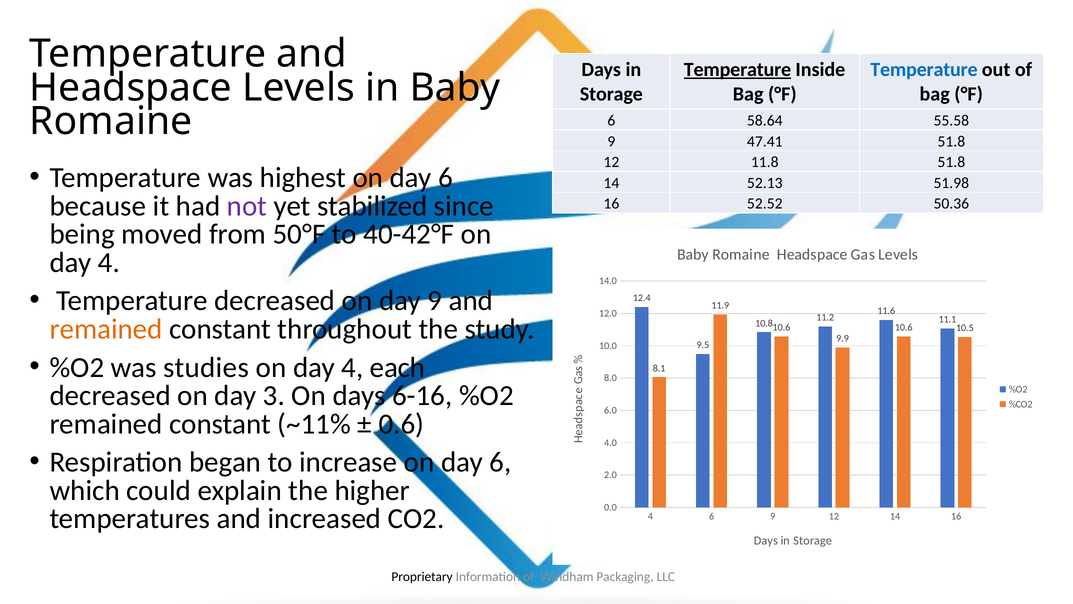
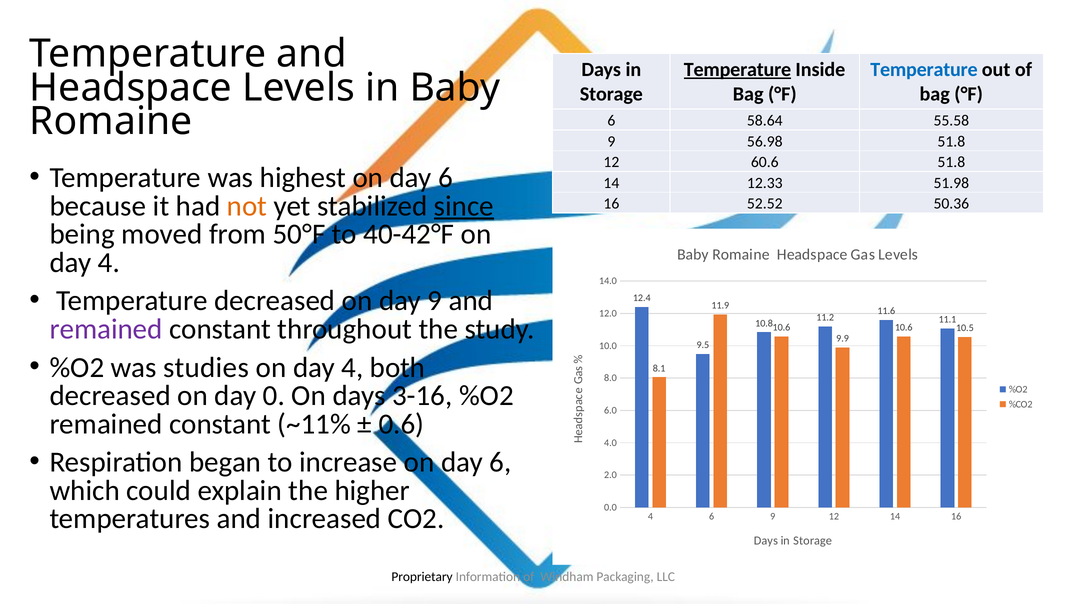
47.41: 47.41 -> 56.98
11.8: 11.8 -> 60.6
52.13: 52.13 -> 12.33
not colour: purple -> orange
since underline: none -> present
remained at (106, 329) colour: orange -> purple
each: each -> both
3: 3 -> 0
6-16: 6-16 -> 3-16
